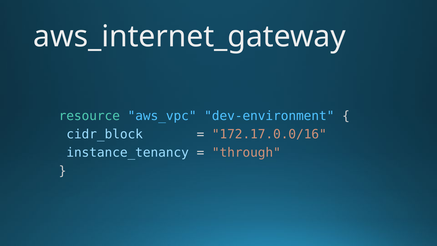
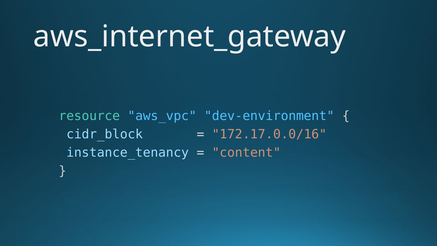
through: through -> content
